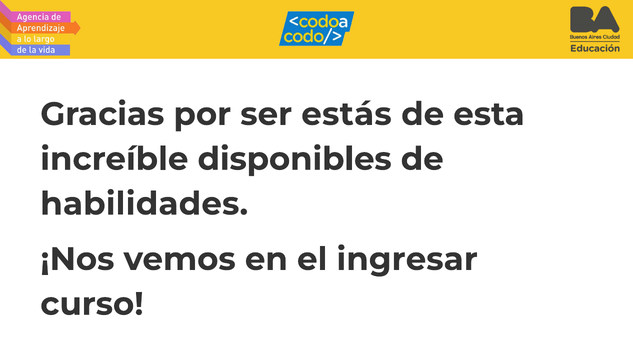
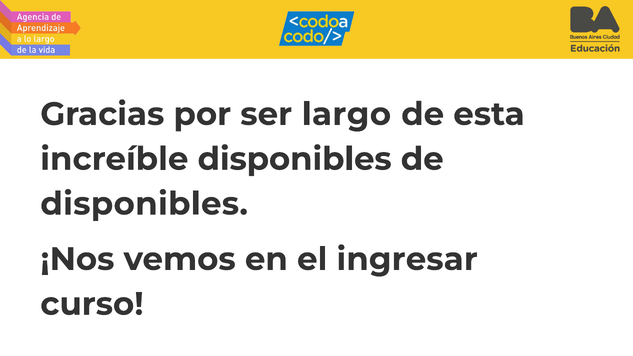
estás: estás -> largo
habilidades at (144, 204): habilidades -> disponibles
